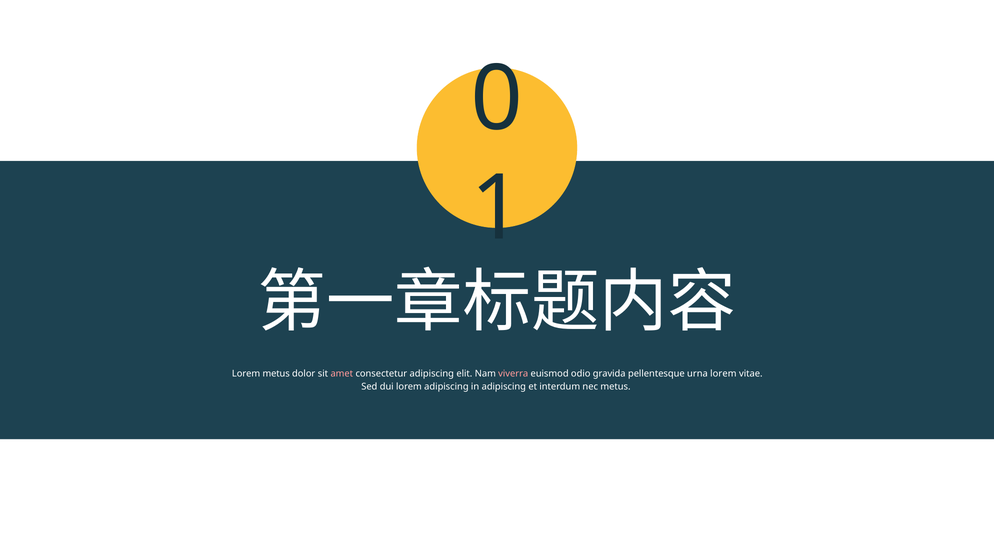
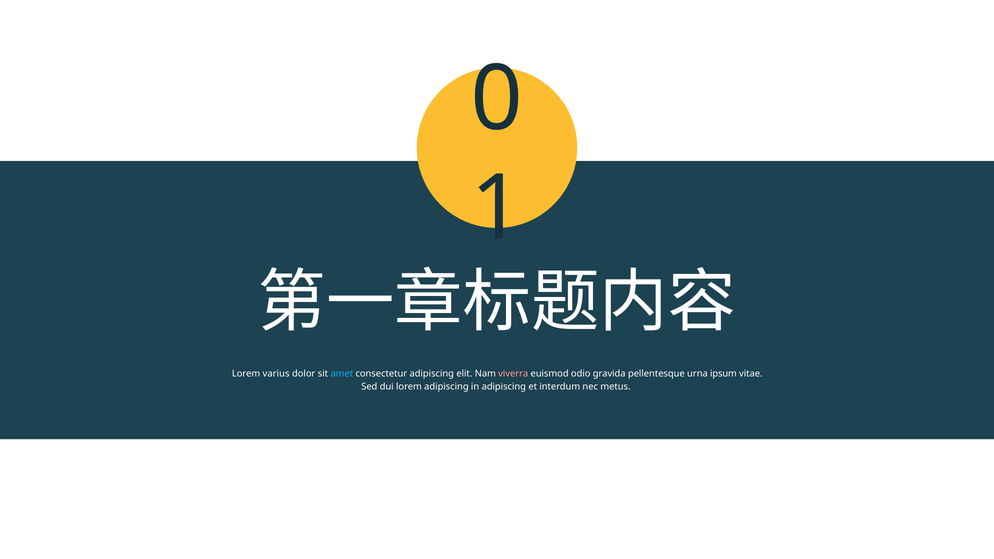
Lorem metus: metus -> varius
amet colour: pink -> light blue
urna lorem: lorem -> ipsum
